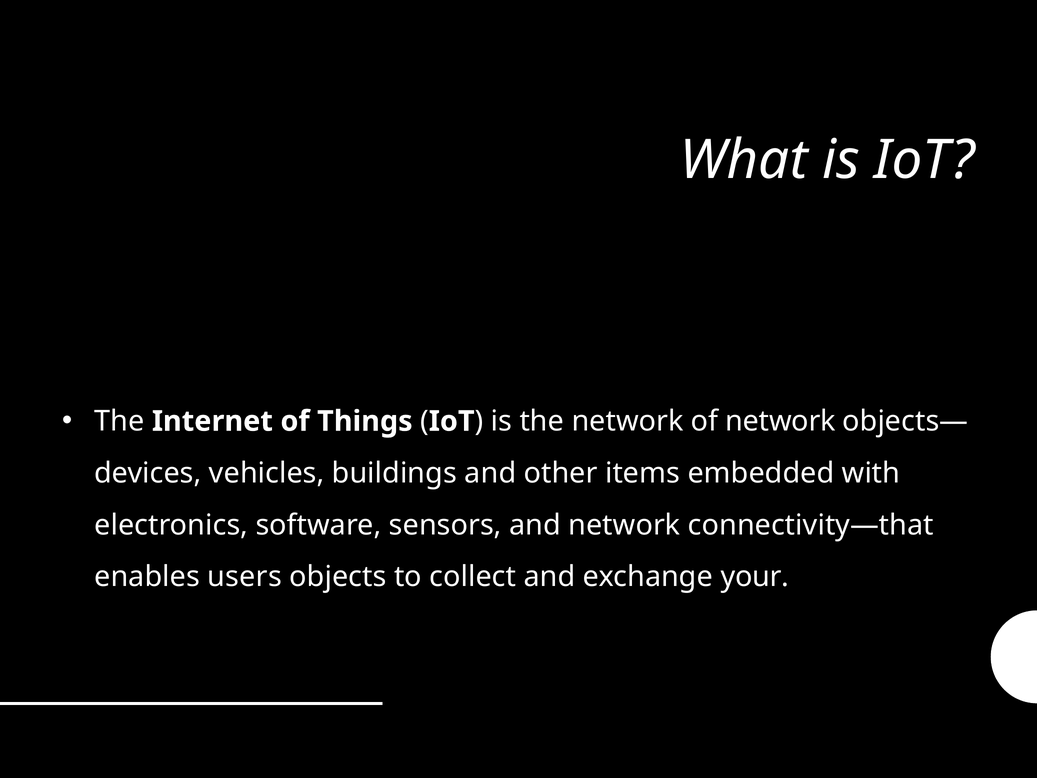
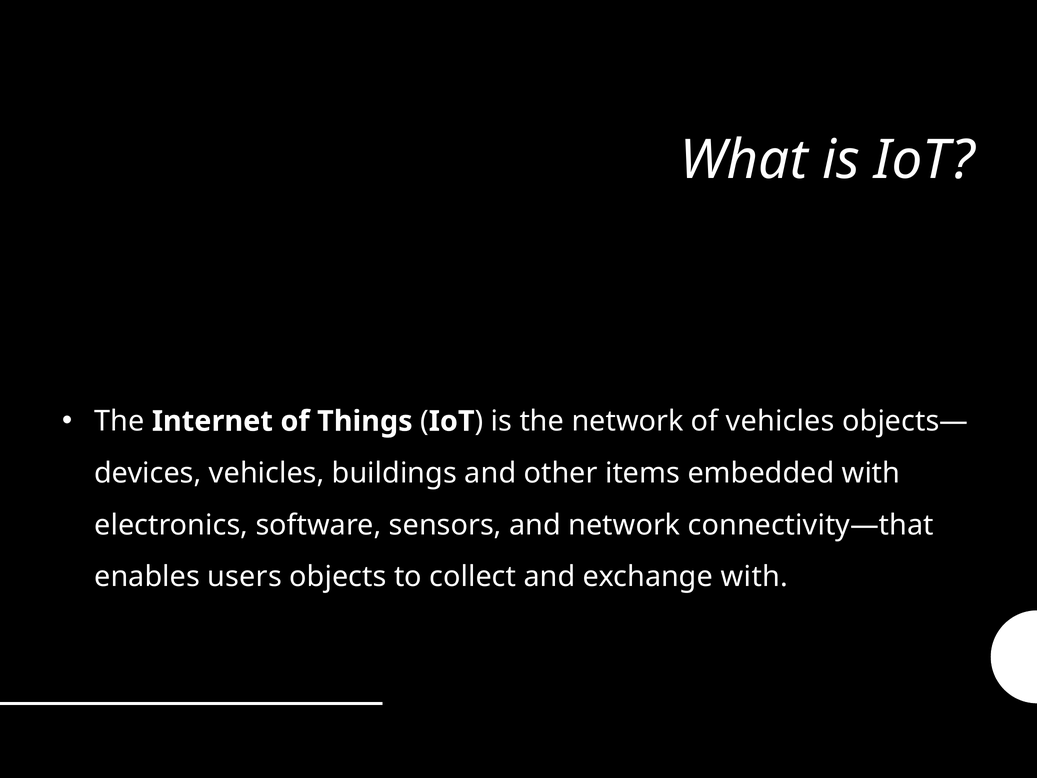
of network: network -> vehicles
exchange your: your -> with
